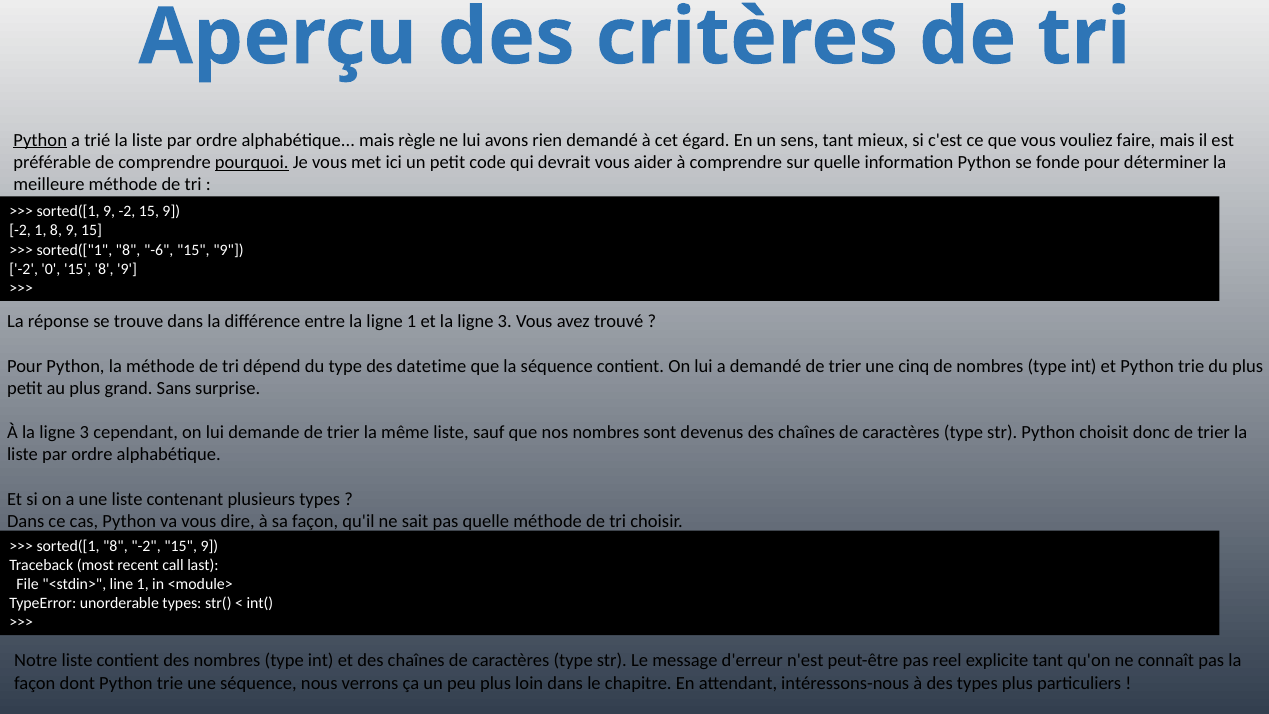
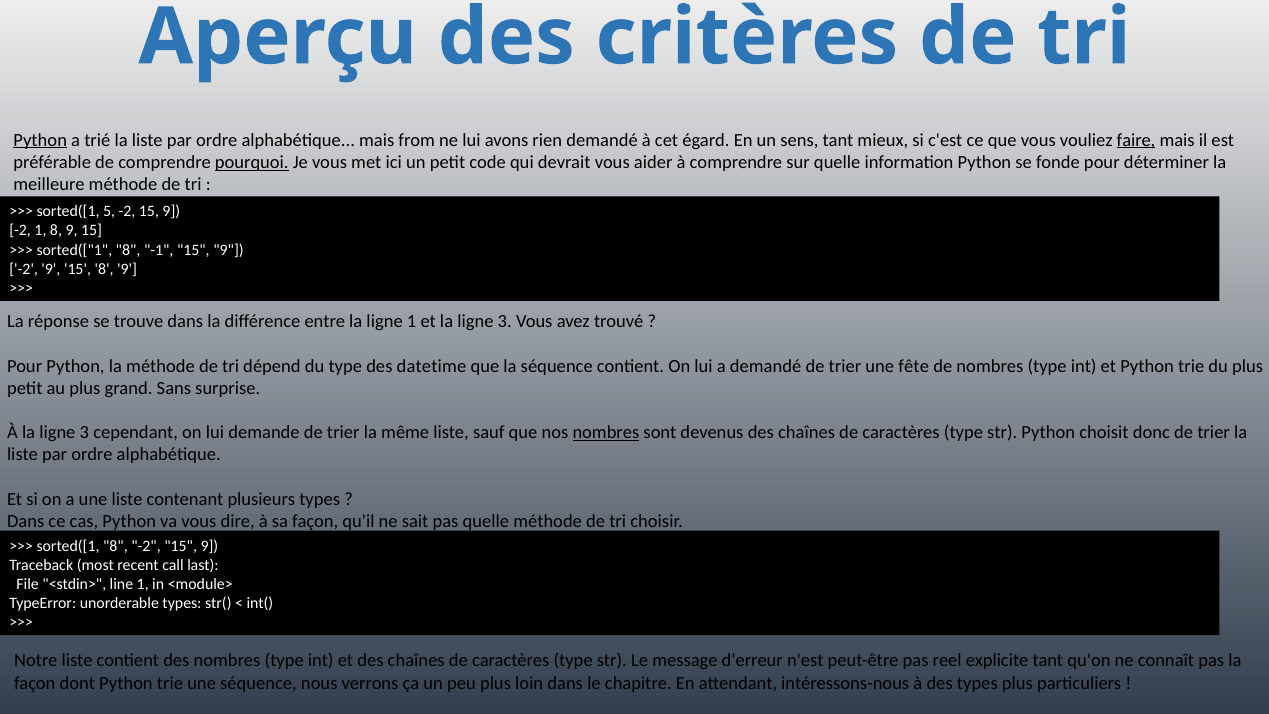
règle: règle -> from
faire underline: none -> present
sorted([1 9: 9 -> 5
-6: -6 -> -1
-2 0: 0 -> 9
cinq: cinq -> fête
nombres at (606, 433) underline: none -> present
